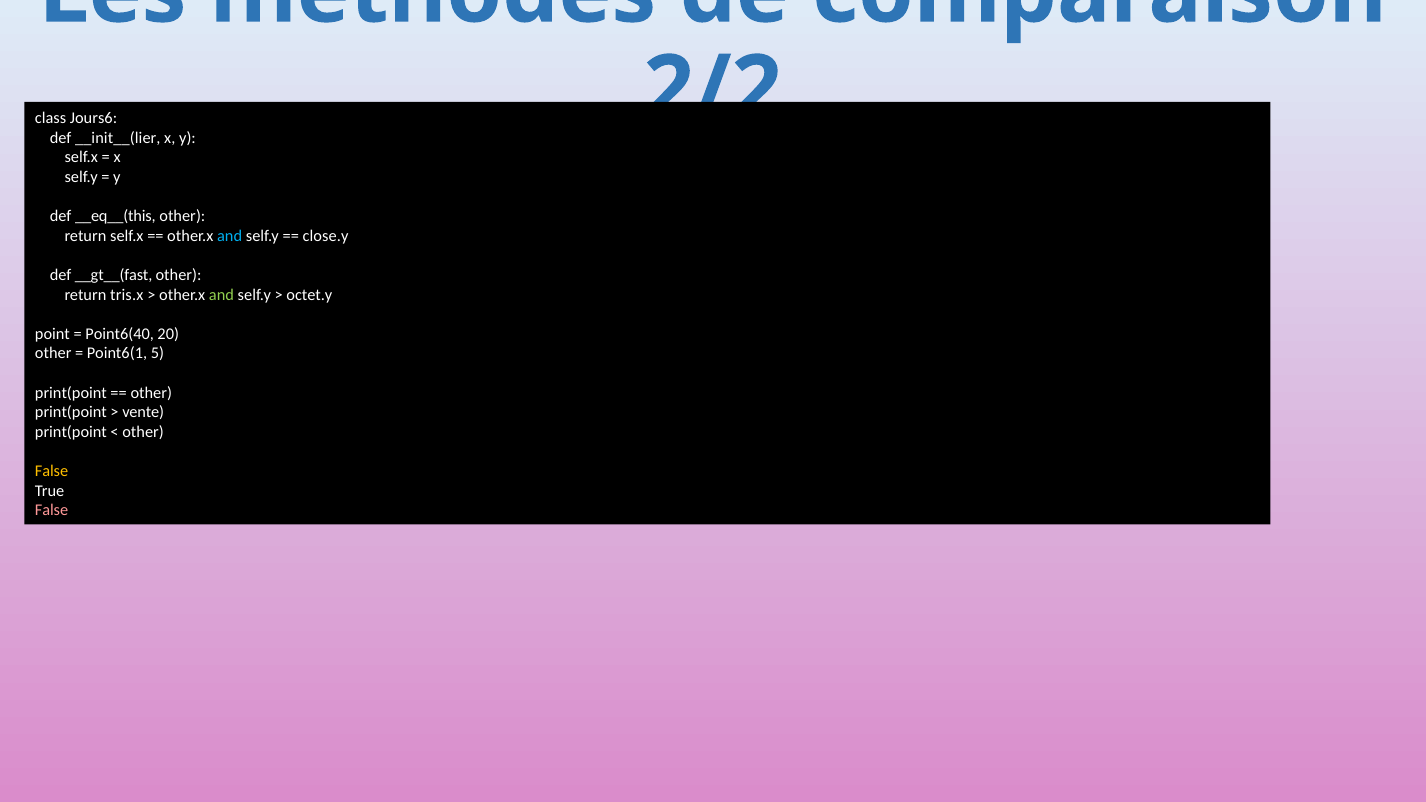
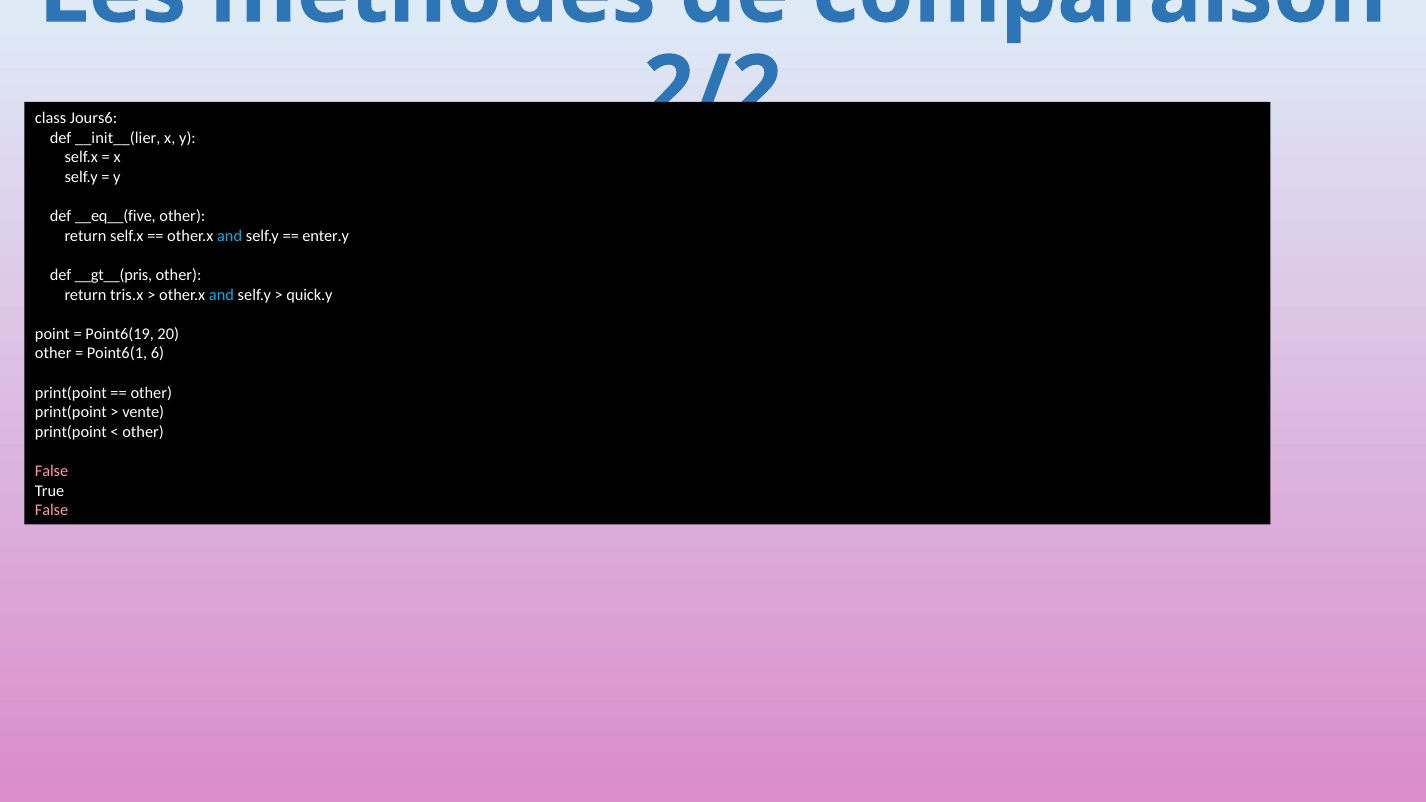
__eq__(this: __eq__(this -> __eq__(five
close.y: close.y -> enter.y
__gt__(fast: __gt__(fast -> __gt__(pris
and at (221, 295) colour: light green -> light blue
octet.y: octet.y -> quick.y
Point6(40: Point6(40 -> Point6(19
5: 5 -> 6
False at (52, 471) colour: yellow -> pink
